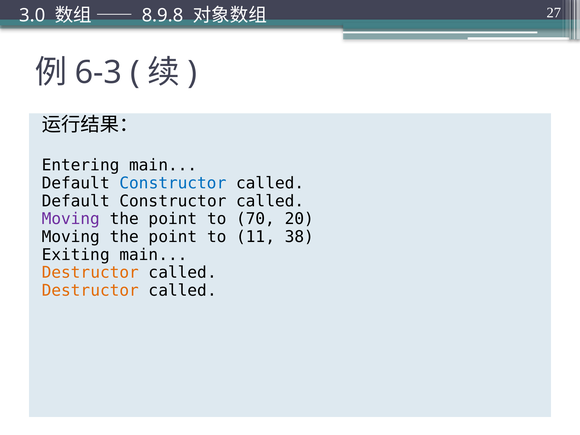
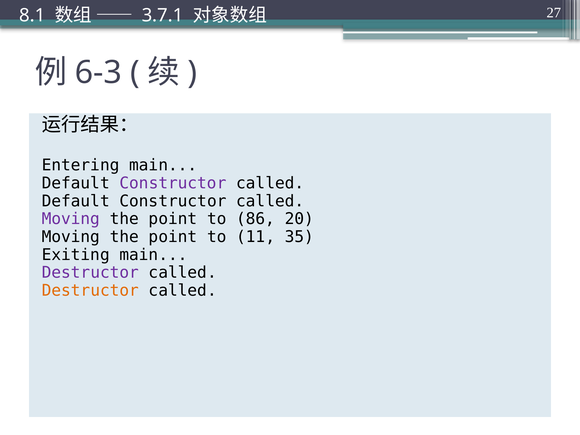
3.0: 3.0 -> 8.1
8.9.8: 8.9.8 -> 3.7.1
Constructor at (173, 183) colour: blue -> purple
70: 70 -> 86
38: 38 -> 35
Destructor at (90, 273) colour: orange -> purple
